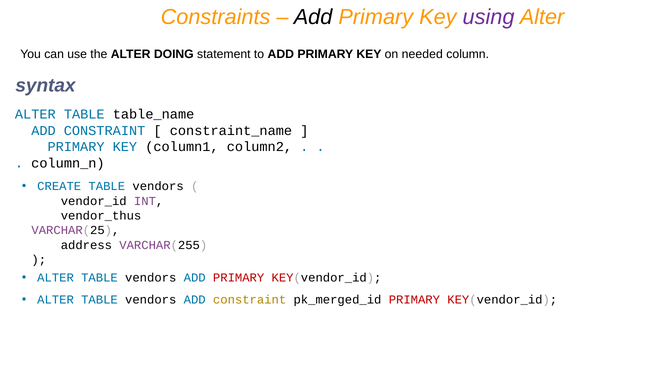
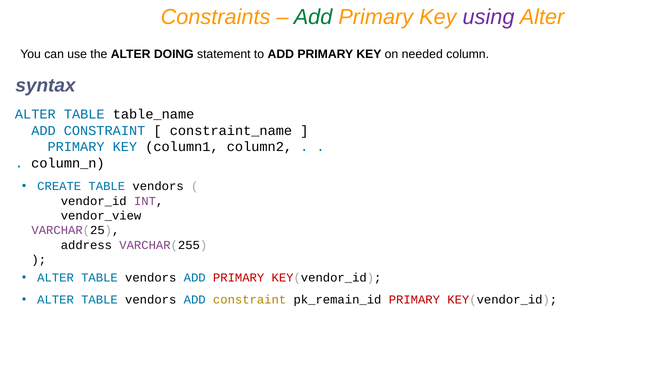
Add at (313, 17) colour: black -> green
vendor_thus: vendor_thus -> vendor_view
pk_merged_id: pk_merged_id -> pk_remain_id
